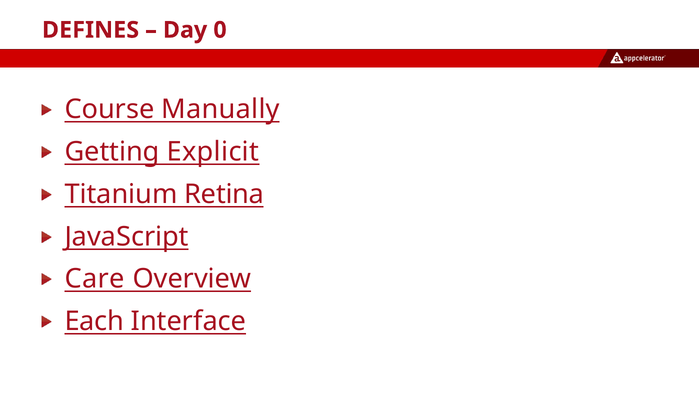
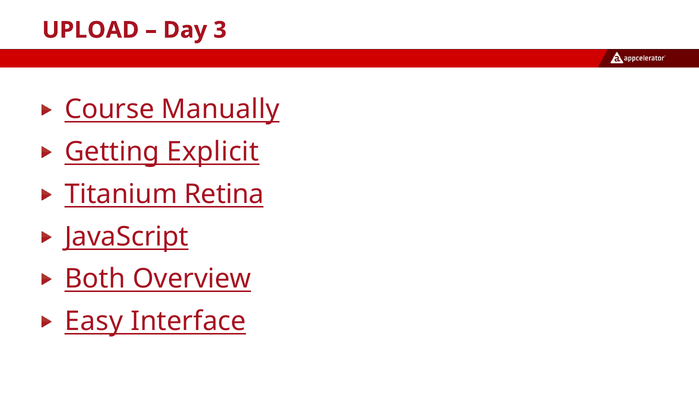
DEFINES: DEFINES -> UPLOAD
0: 0 -> 3
Care: Care -> Both
Each: Each -> Easy
